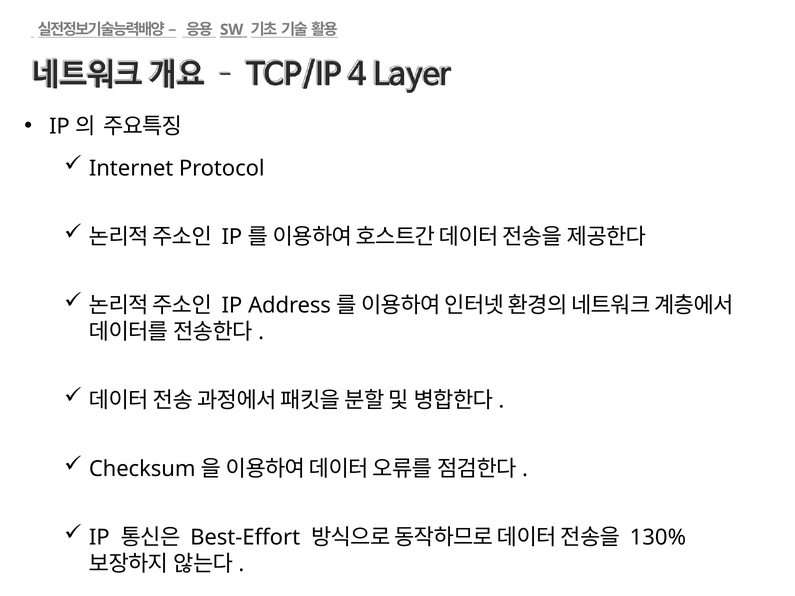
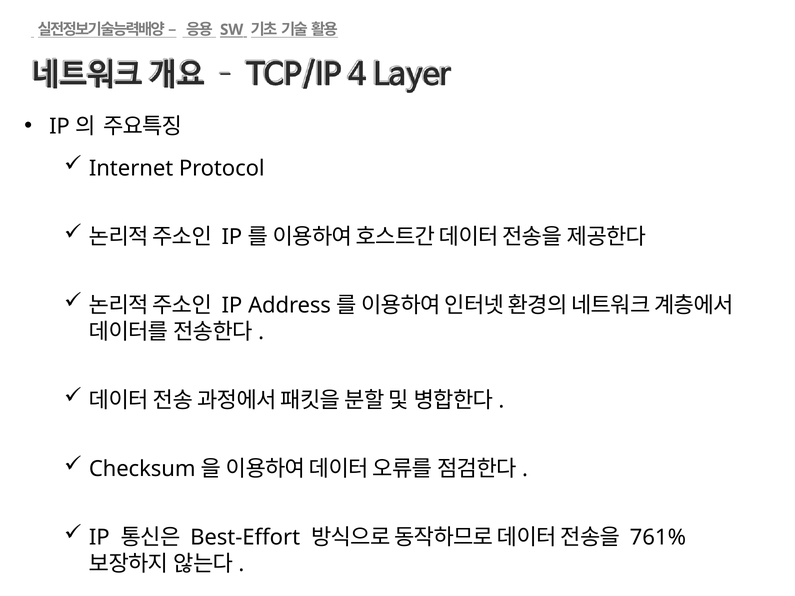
130%: 130% -> 761%
